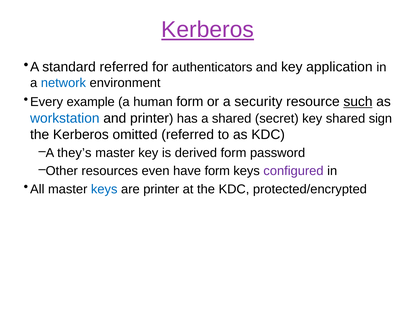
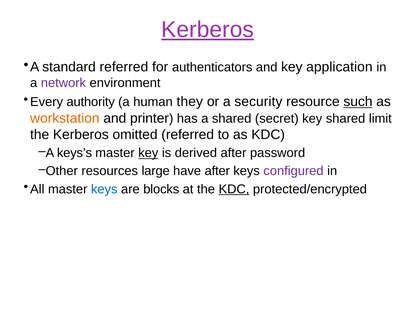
network colour: blue -> purple
example: example -> authority
human form: form -> they
workstation colour: blue -> orange
sign: sign -> limit
they’s: they’s -> keys’s
key at (148, 153) underline: none -> present
derived form: form -> after
even: even -> large
have form: form -> after
are printer: printer -> blocks
KDC at (234, 189) underline: none -> present
